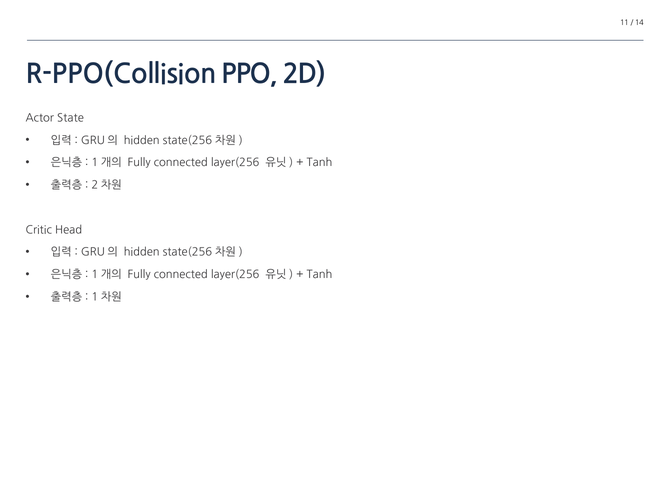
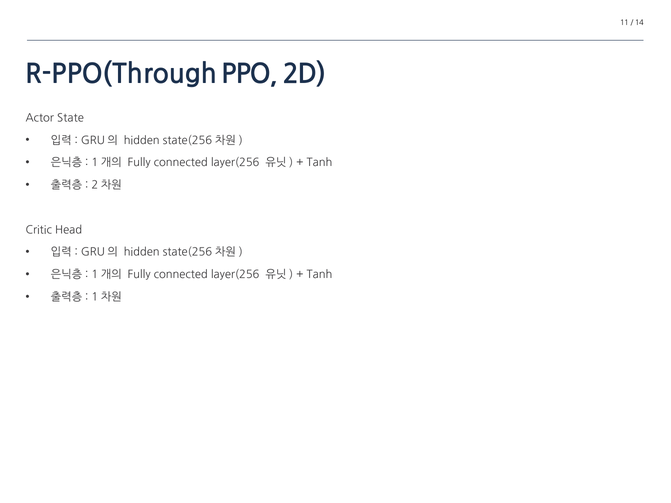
R-PPO(Collision: R-PPO(Collision -> R-PPO(Through
